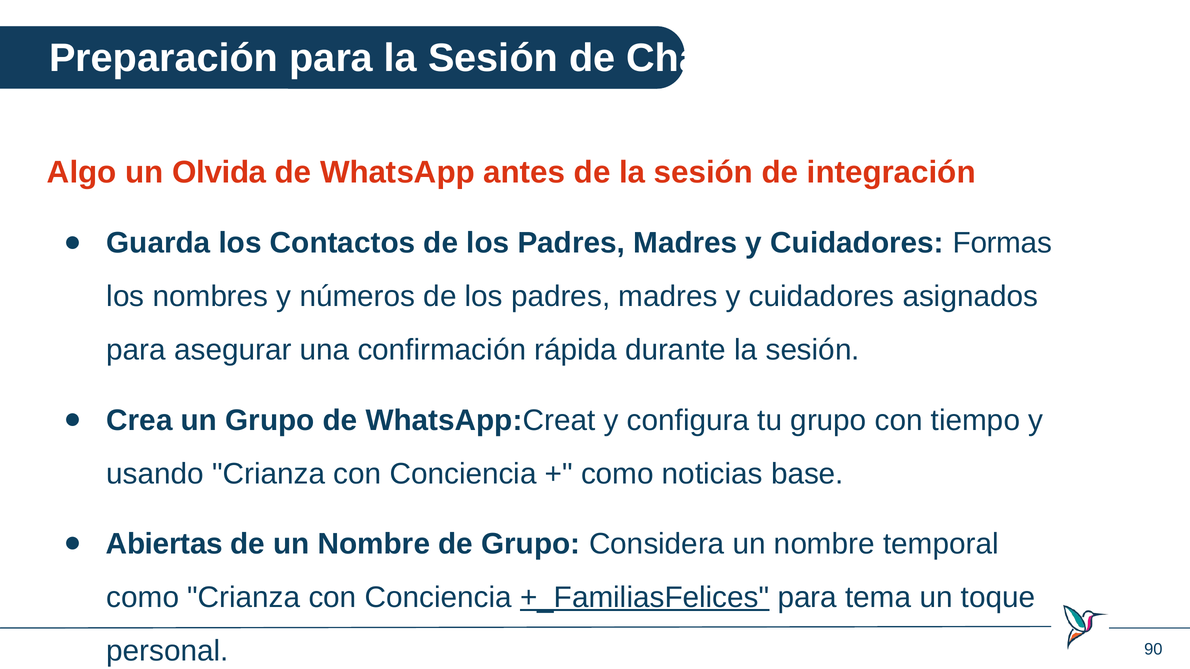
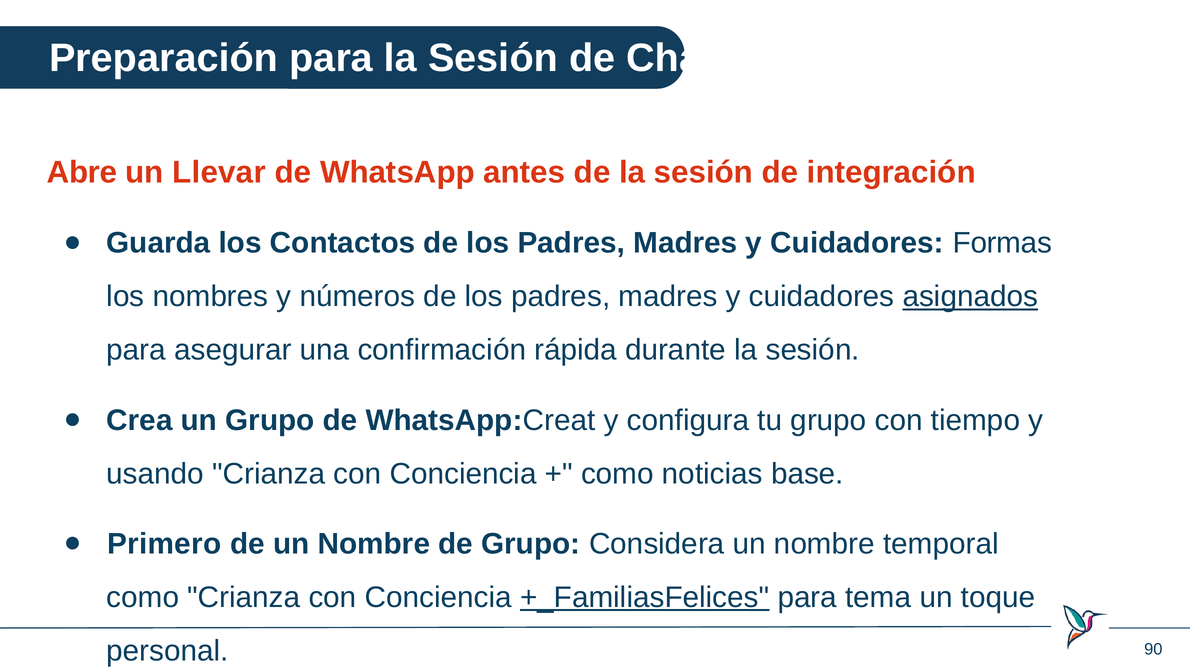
Algo: Algo -> Abre
Olvida: Olvida -> Llevar
asignados underline: none -> present
Abiertas: Abiertas -> Primero
